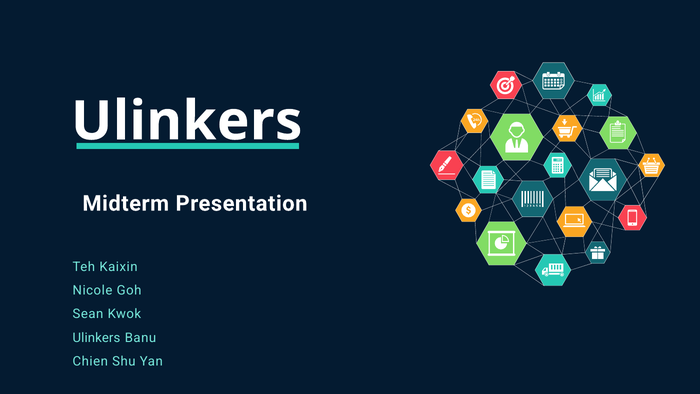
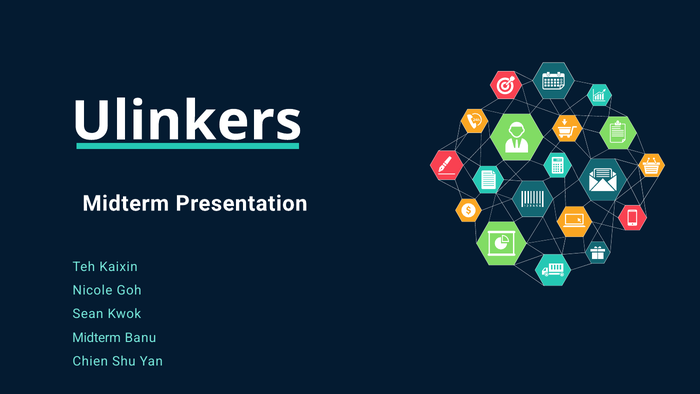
Ulinkers at (96, 338): Ulinkers -> Midterm
